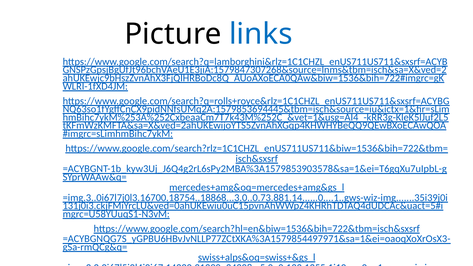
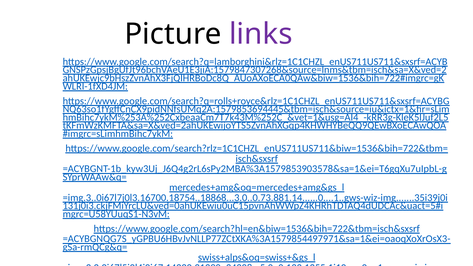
links colour: blue -> purple
